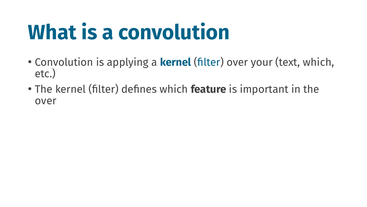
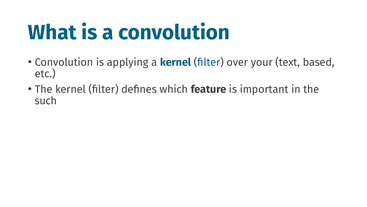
text which: which -> based
over at (46, 101): over -> such
